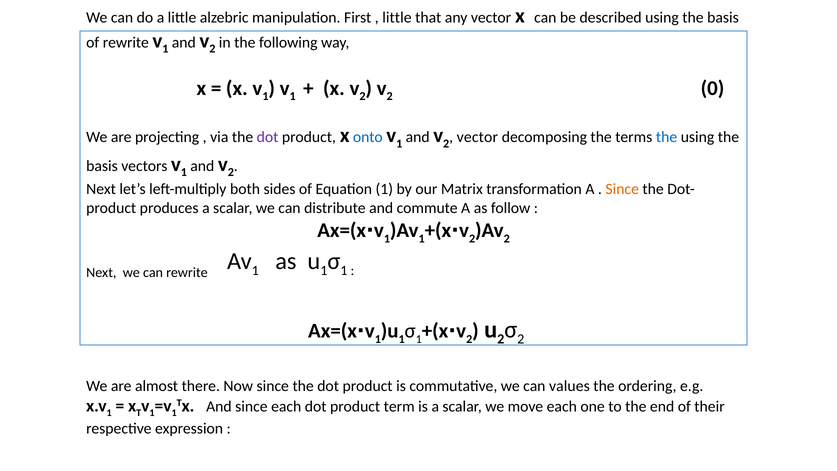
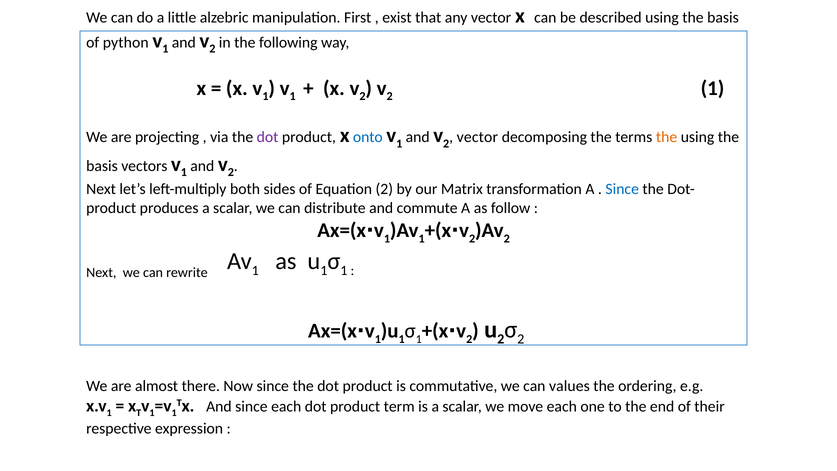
little at (397, 17): little -> exist
of rewrite: rewrite -> python
0 at (712, 88): 0 -> 1
the at (667, 137) colour: blue -> orange
Equation 1: 1 -> 2
Since at (622, 189) colour: orange -> blue
